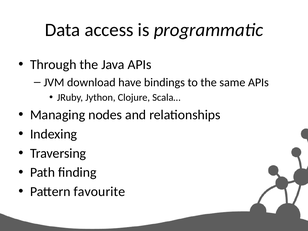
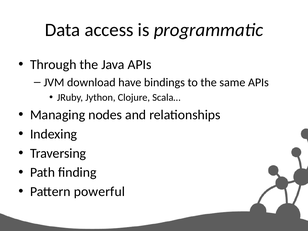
favourite: favourite -> powerful
